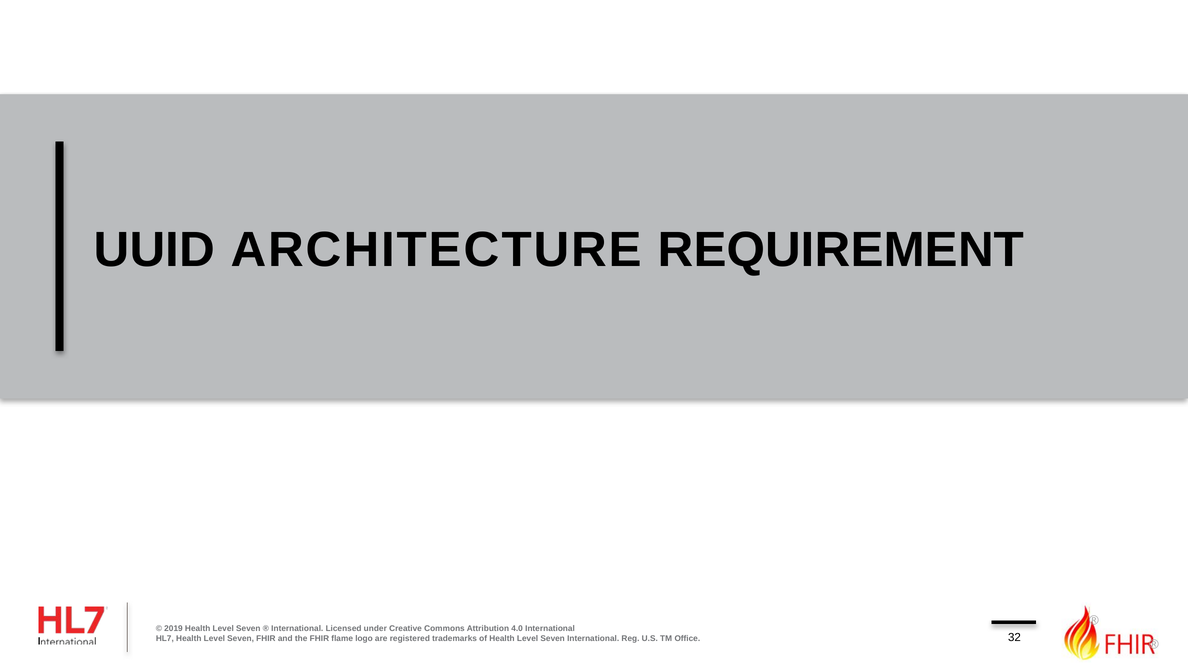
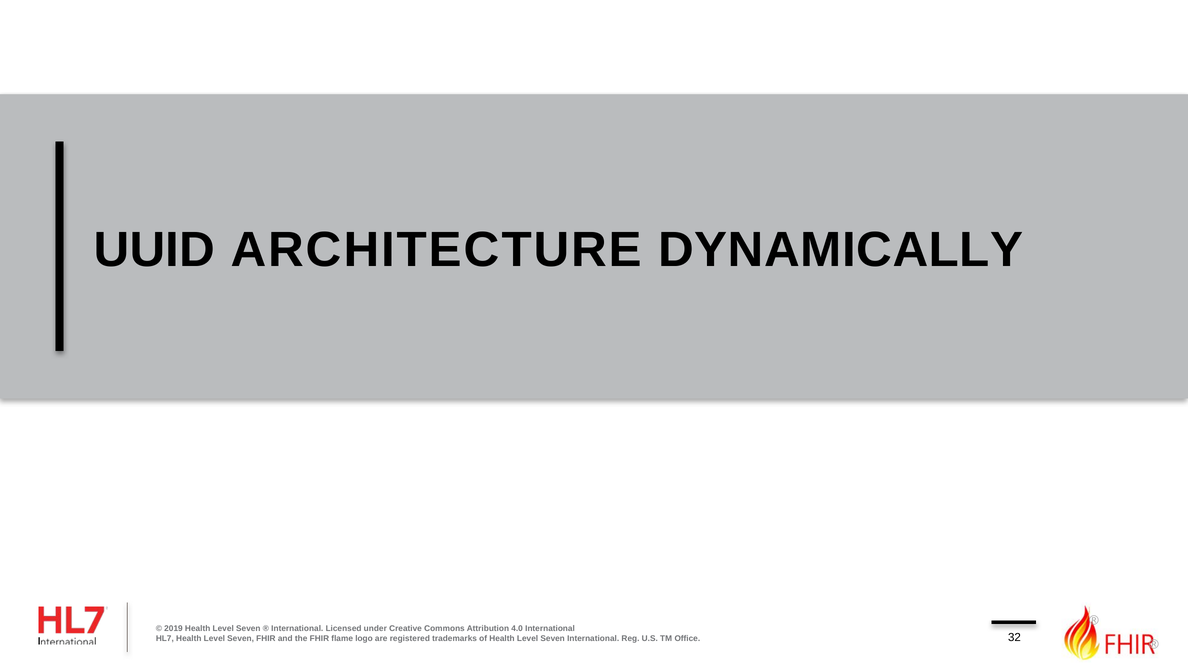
REQUIREMENT: REQUIREMENT -> DYNAMICALLY
